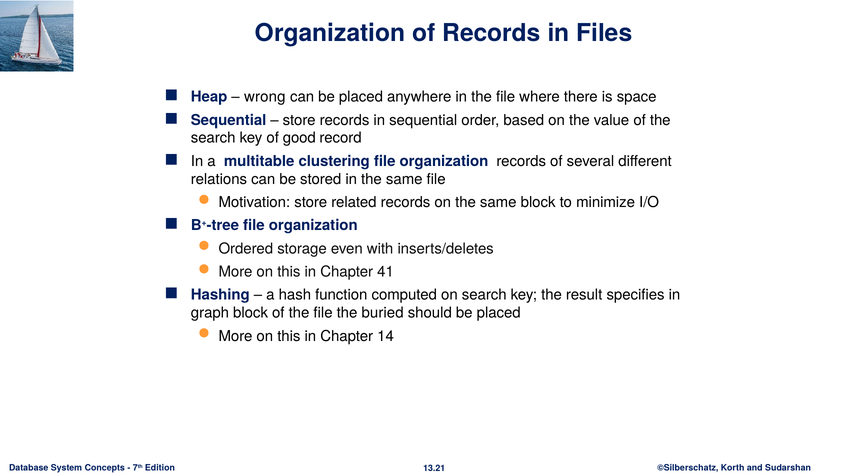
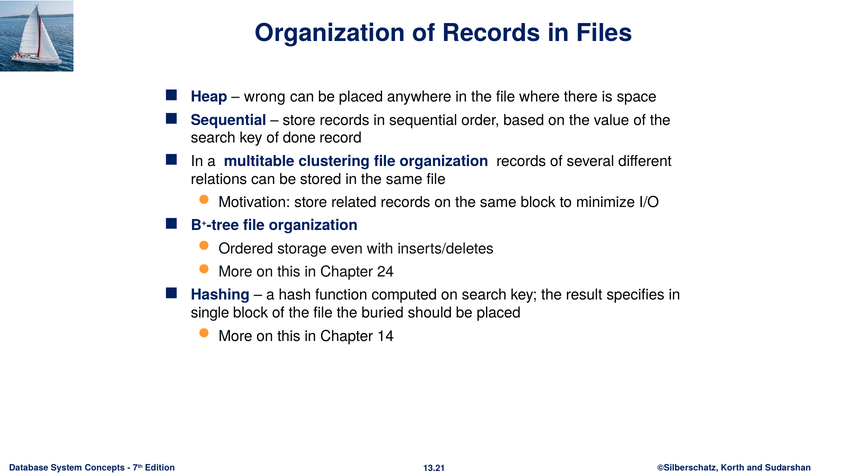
good: good -> done
41: 41 -> 24
graph: graph -> single
